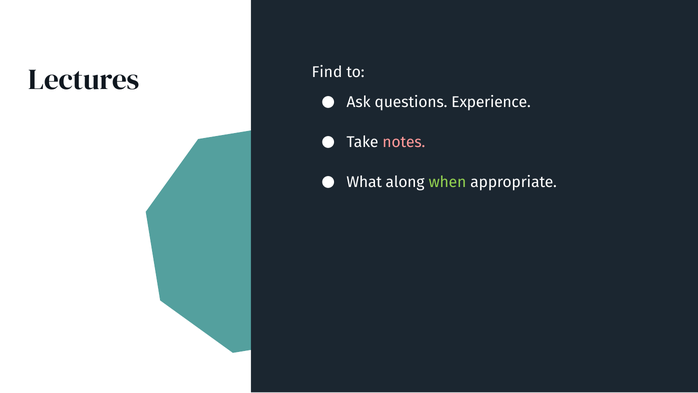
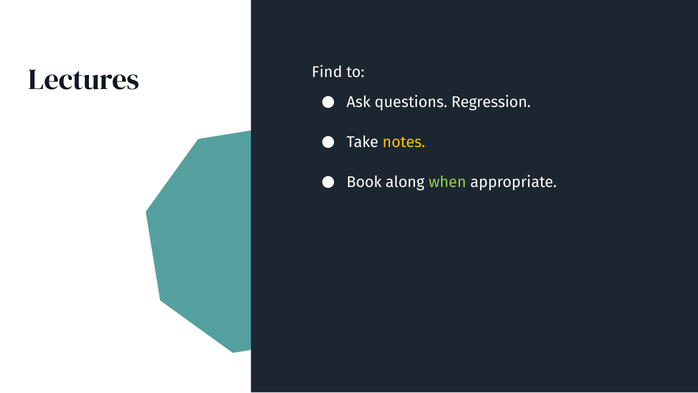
Experience: Experience -> Regression
notes colour: pink -> yellow
What: What -> Book
